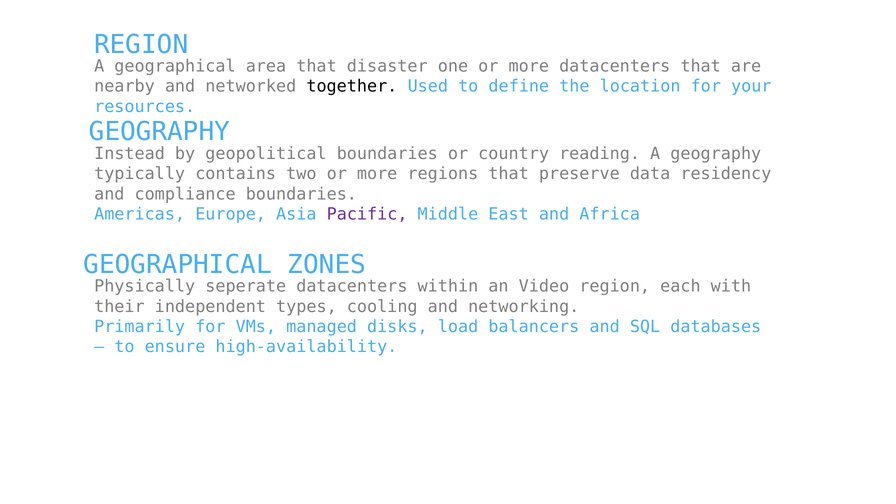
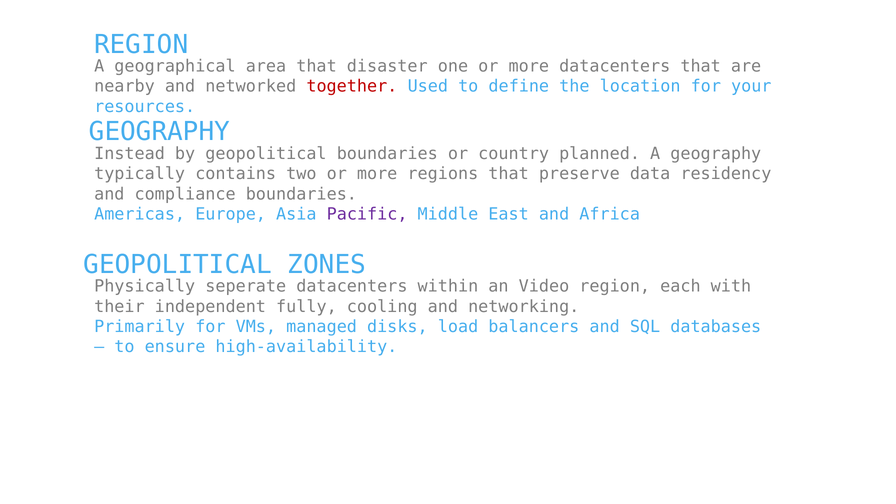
together colour: black -> red
reading: reading -> planned
GEOGRAPHICAL at (178, 264): GEOGRAPHICAL -> GEOPOLITICAL
types: types -> fully
